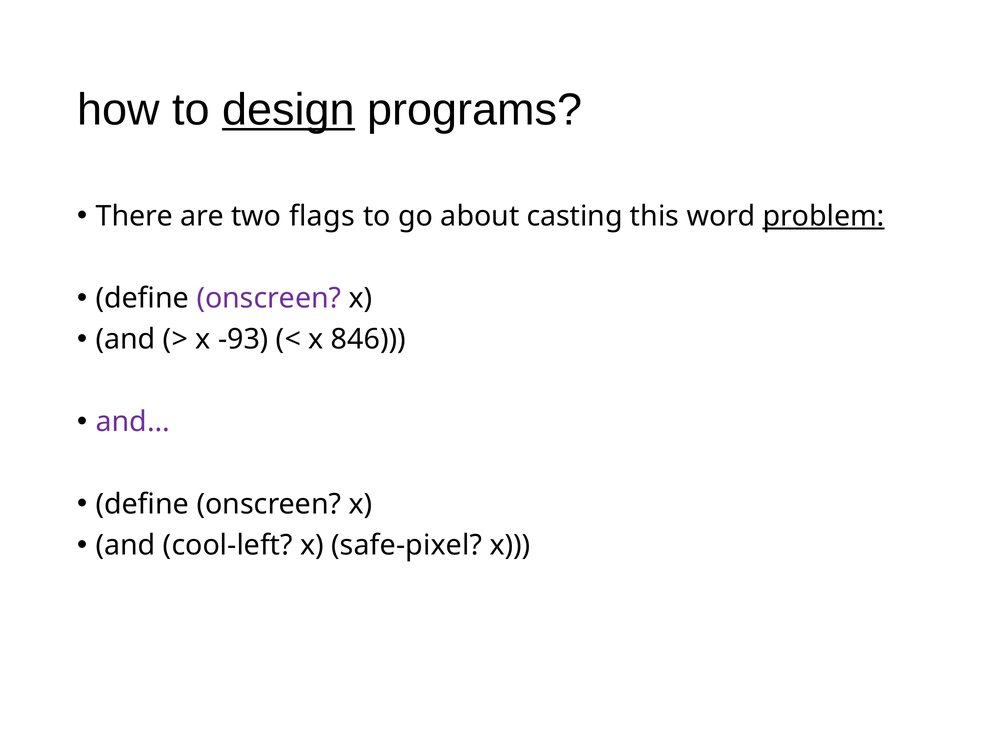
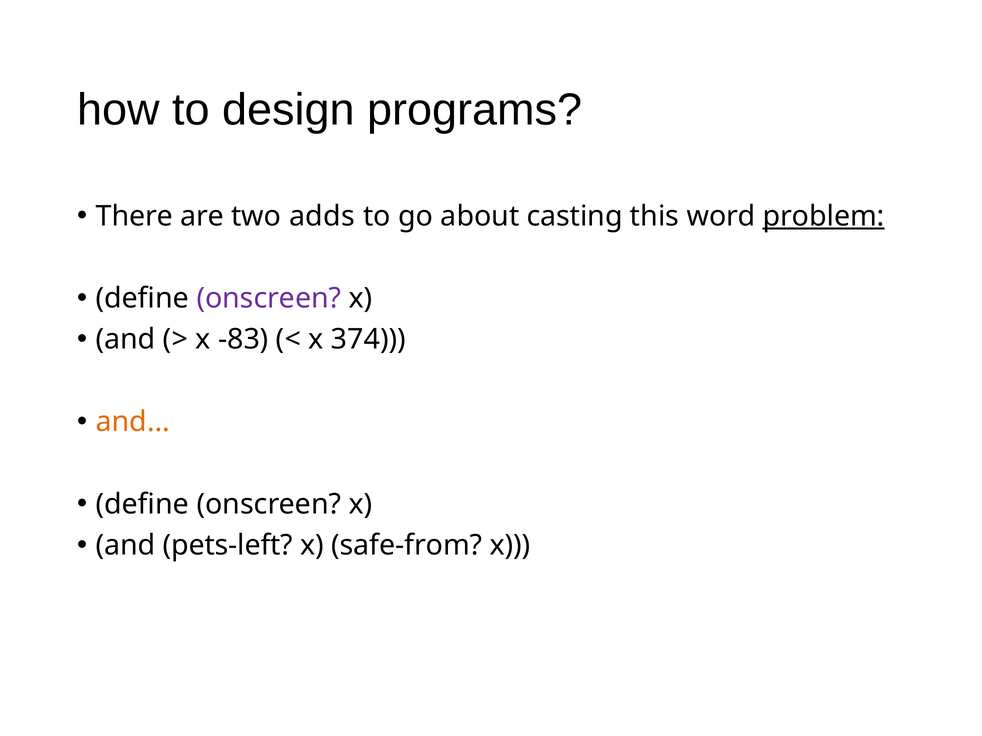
design underline: present -> none
flags: flags -> adds
-93: -93 -> -83
846: 846 -> 374
and at (133, 422) colour: purple -> orange
cool-left: cool-left -> pets-left
safe-pixel: safe-pixel -> safe-from
